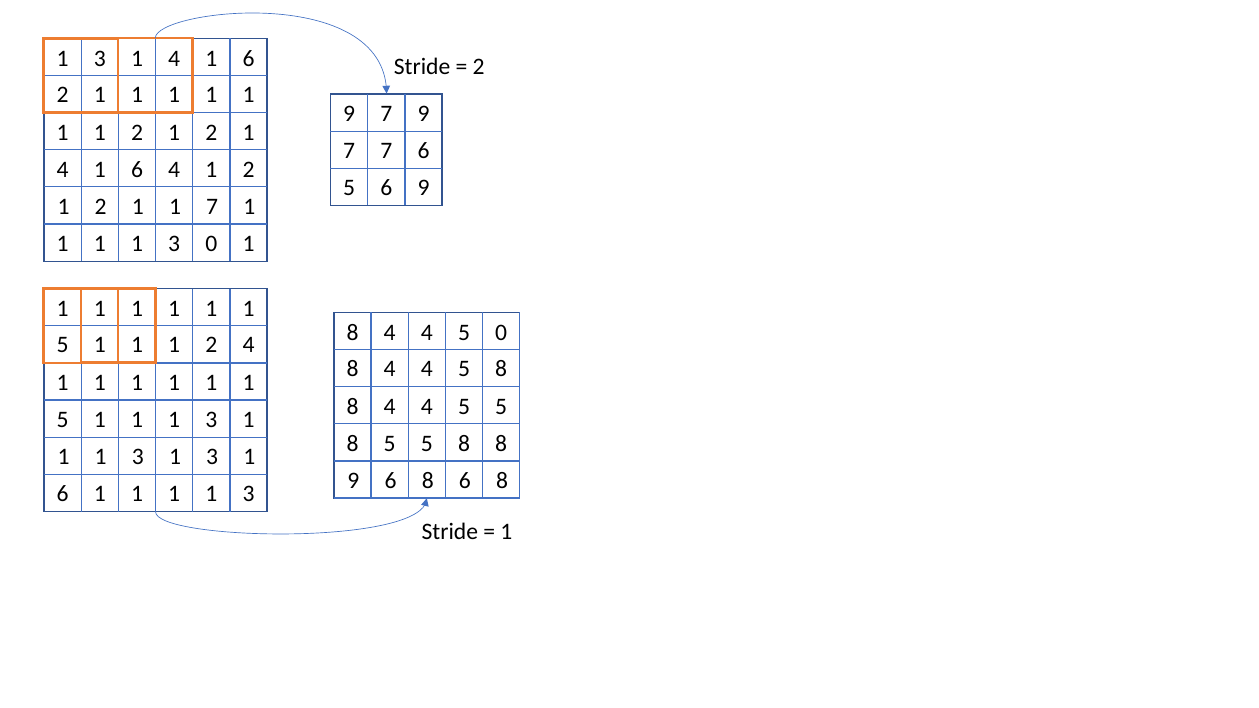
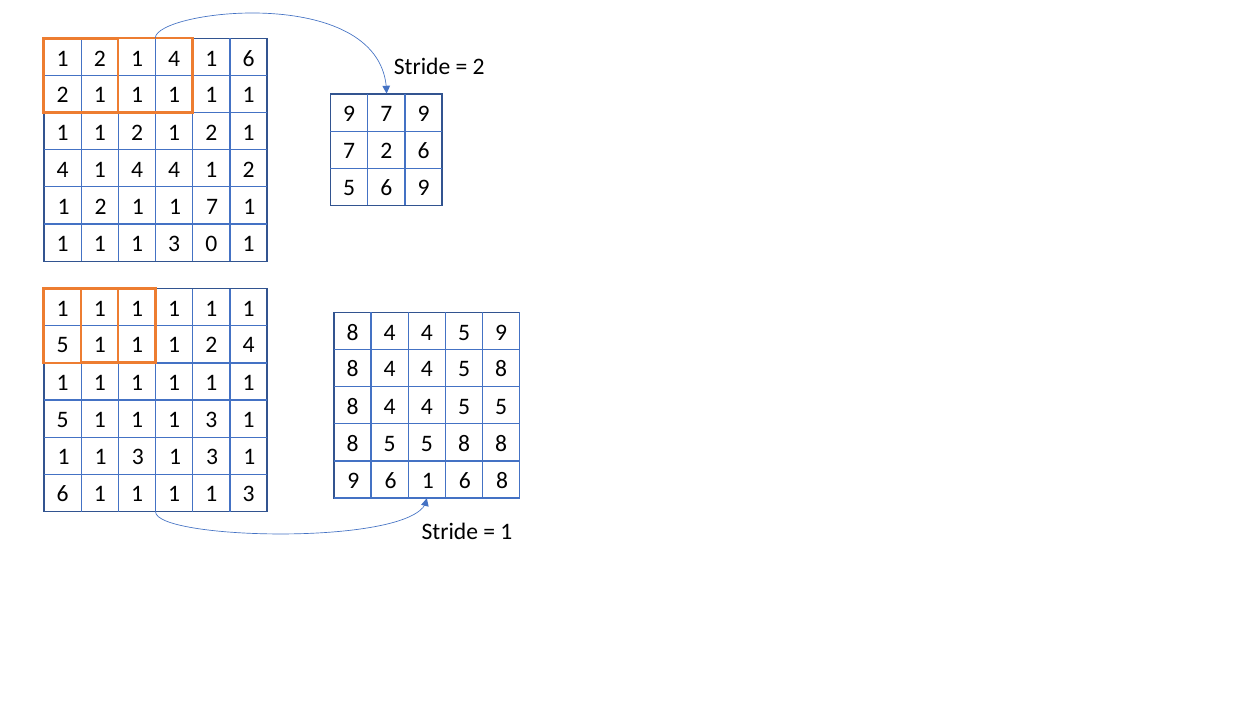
3 at (100, 58): 3 -> 2
7 7: 7 -> 2
4 1 6: 6 -> 4
5 0: 0 -> 9
9 6 8: 8 -> 1
